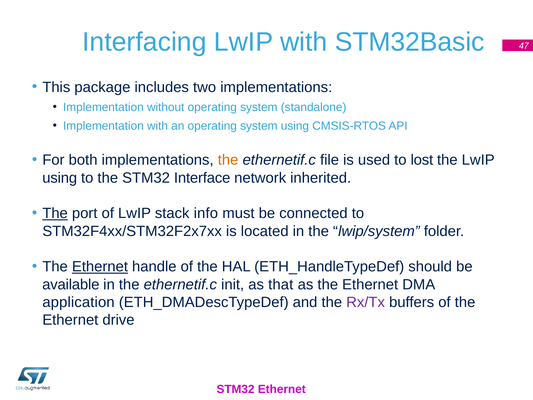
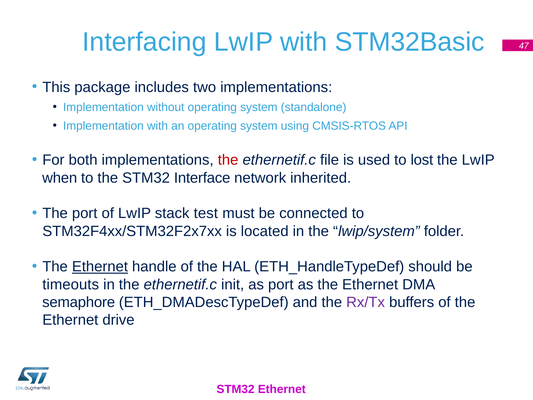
the at (228, 160) colour: orange -> red
using at (60, 178): using -> when
The at (55, 213) underline: present -> none
info: info -> test
available: available -> timeouts
as that: that -> port
application: application -> semaphore
